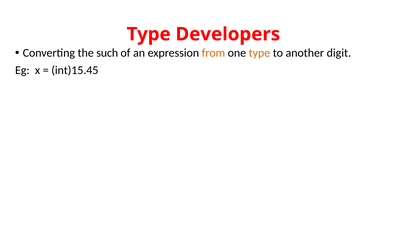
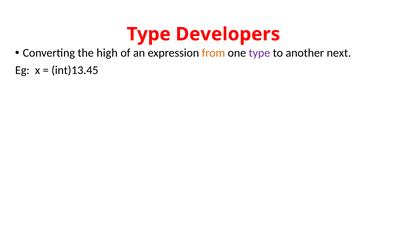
such: such -> high
type at (259, 53) colour: orange -> purple
digit: digit -> next
int)15.45: int)15.45 -> int)13.45
